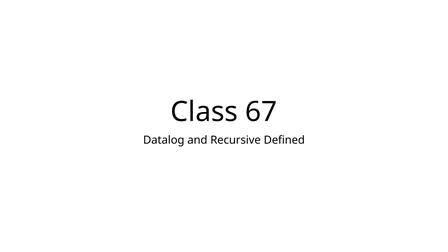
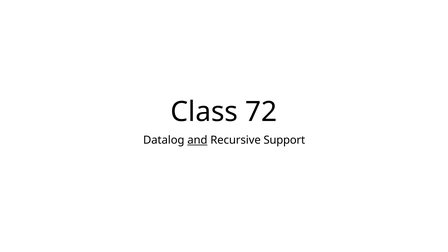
67: 67 -> 72
and underline: none -> present
Defined: Defined -> Support
